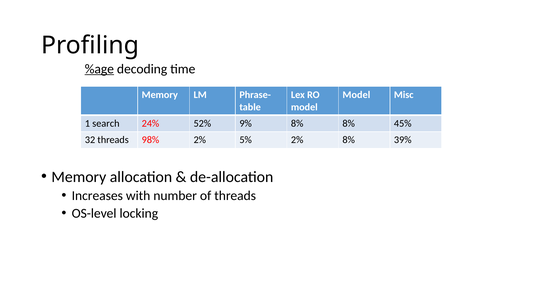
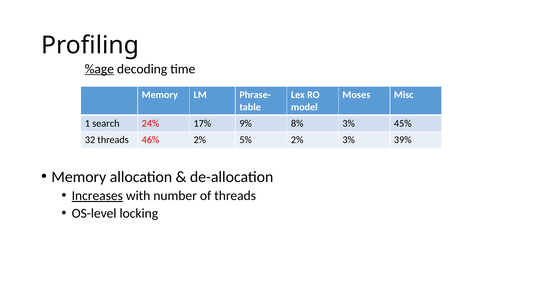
Model at (356, 95): Model -> Moses
52%: 52% -> 17%
8% 8%: 8% -> 3%
98%: 98% -> 46%
2% 8%: 8% -> 3%
Increases underline: none -> present
